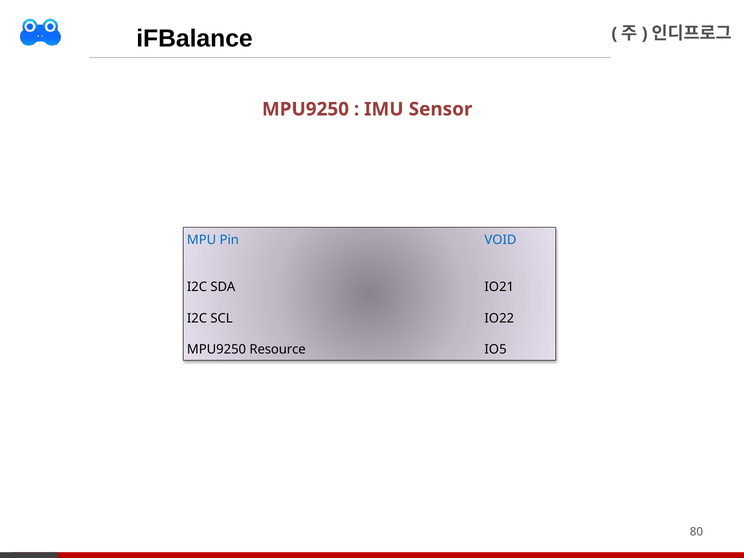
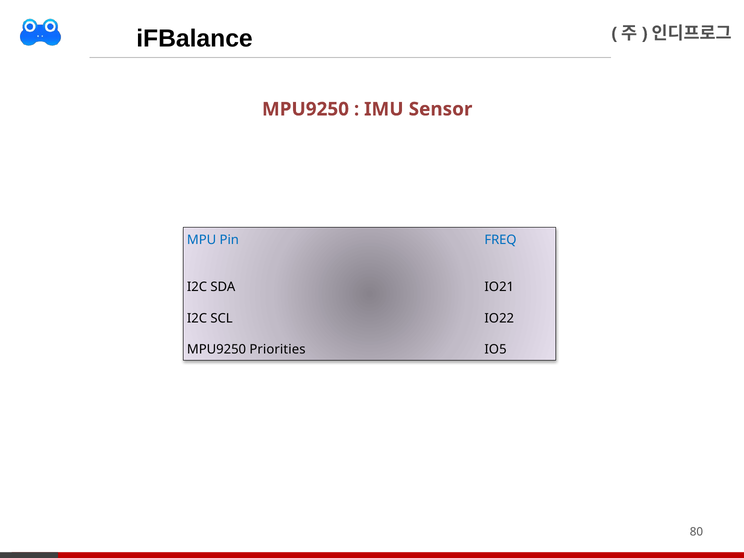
VOID: VOID -> FREQ
Resource: Resource -> Priorities
